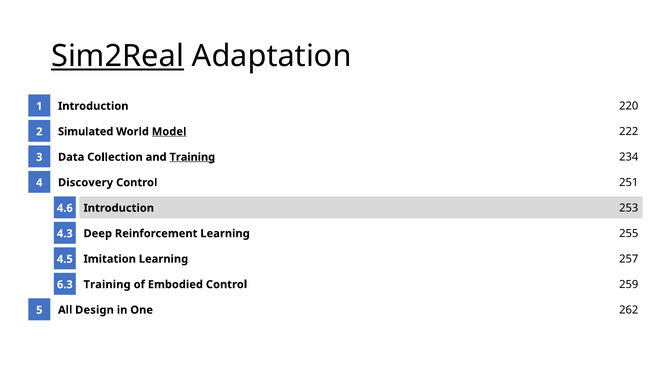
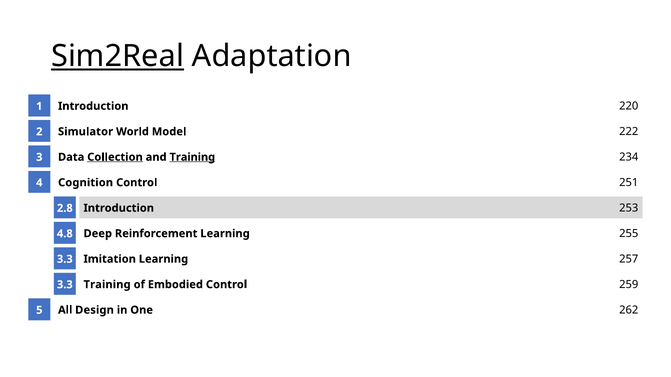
Simulated: Simulated -> Simulator
Model underline: present -> none
Collection underline: none -> present
Discovery: Discovery -> Cognition
4.6: 4.6 -> 2.8
4.3: 4.3 -> 4.8
4.5 at (65, 259): 4.5 -> 3.3
6.3 at (65, 285): 6.3 -> 3.3
